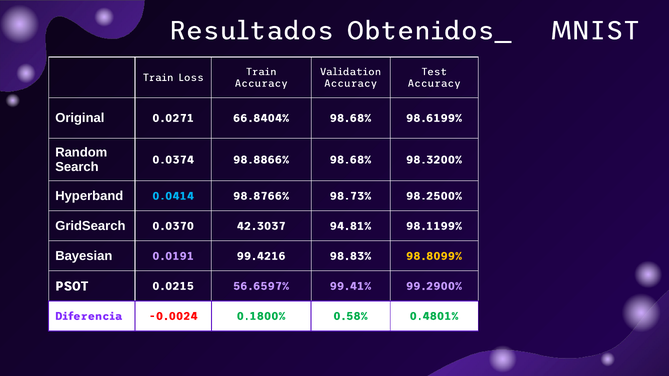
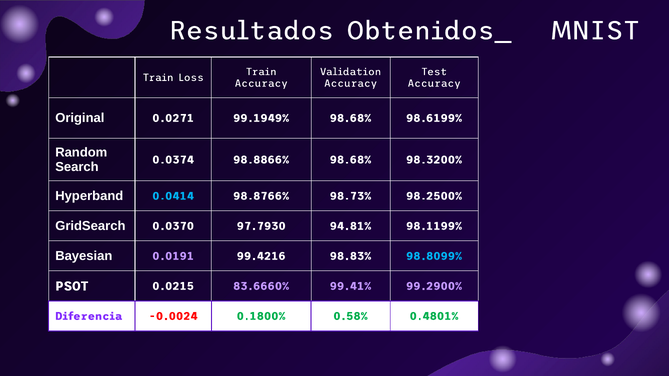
66.8404%: 66.8404% -> 99.1949%
42.3037: 42.3037 -> 97.7930
98.8099% colour: yellow -> light blue
56.6597%: 56.6597% -> 83.6660%
